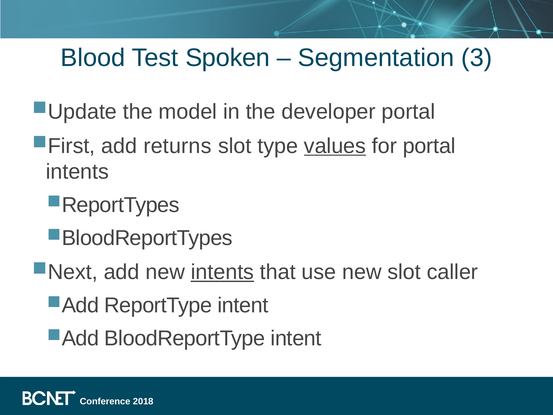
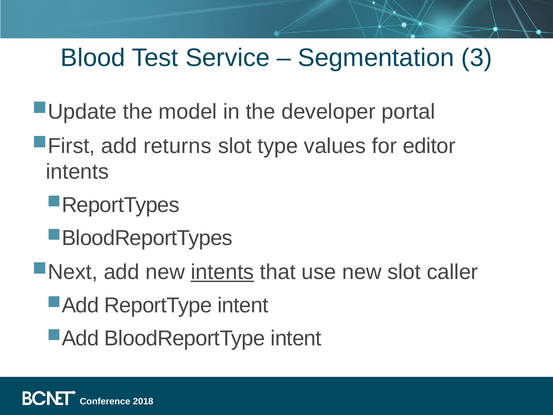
Spoken: Spoken -> Service
values underline: present -> none
for portal: portal -> editor
